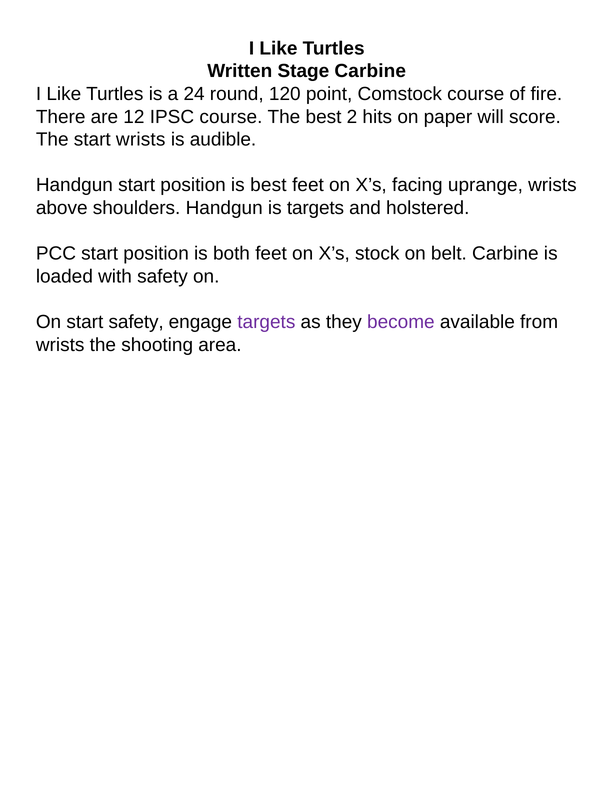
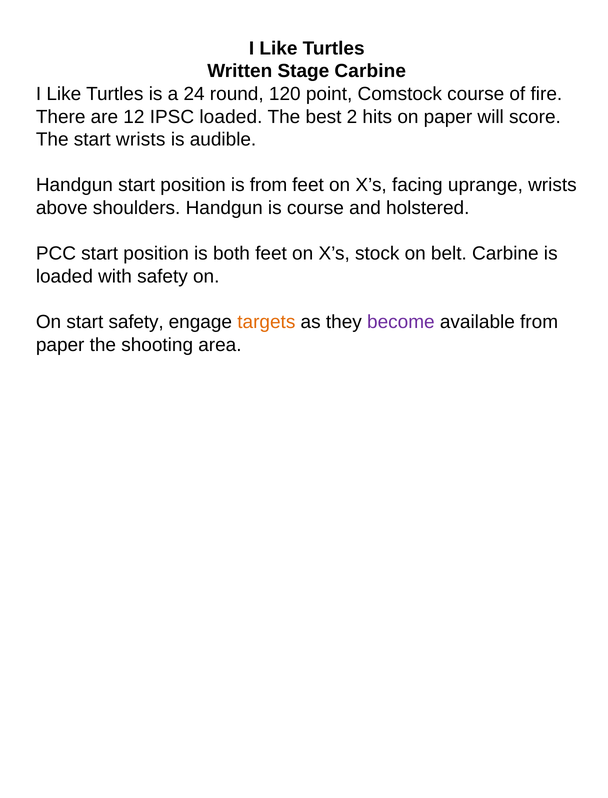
IPSC course: course -> loaded
is best: best -> from
is targets: targets -> course
targets at (266, 322) colour: purple -> orange
wrists at (60, 345): wrists -> paper
